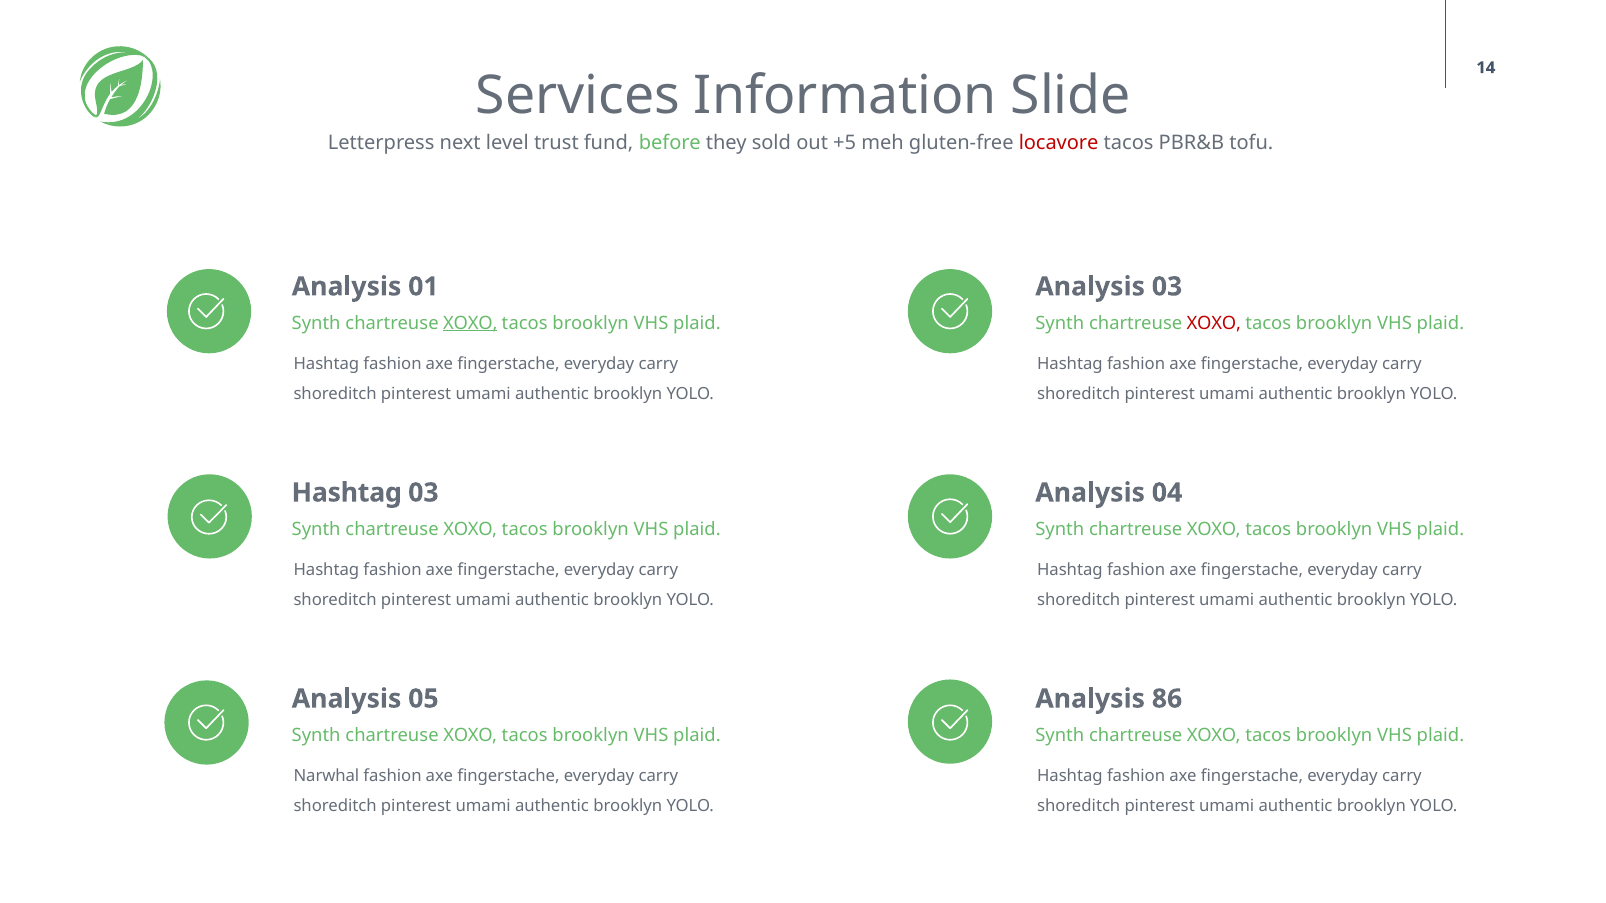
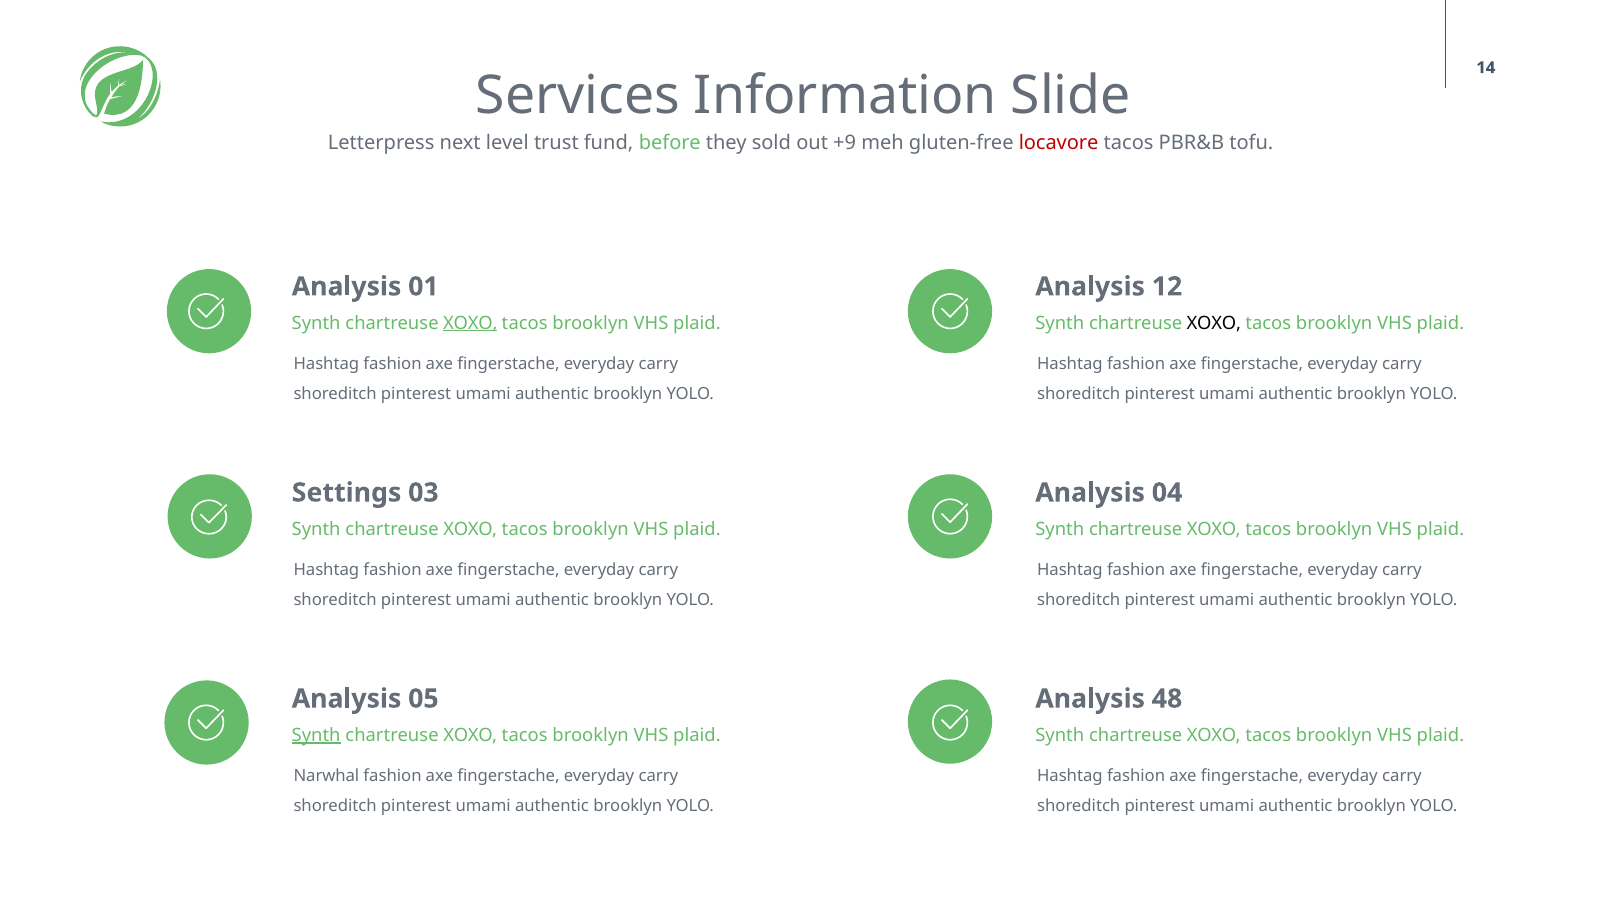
+5: +5 -> +9
Analysis 03: 03 -> 12
XOXO at (1214, 323) colour: red -> black
Hashtag at (347, 493): Hashtag -> Settings
86: 86 -> 48
Synth at (316, 735) underline: none -> present
